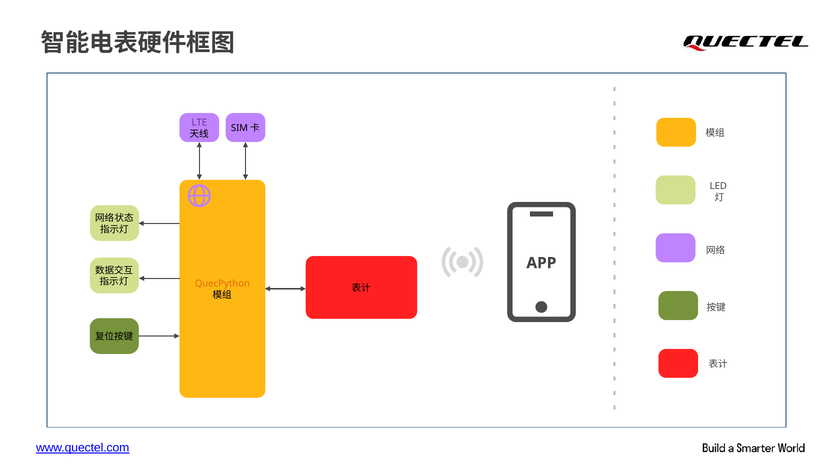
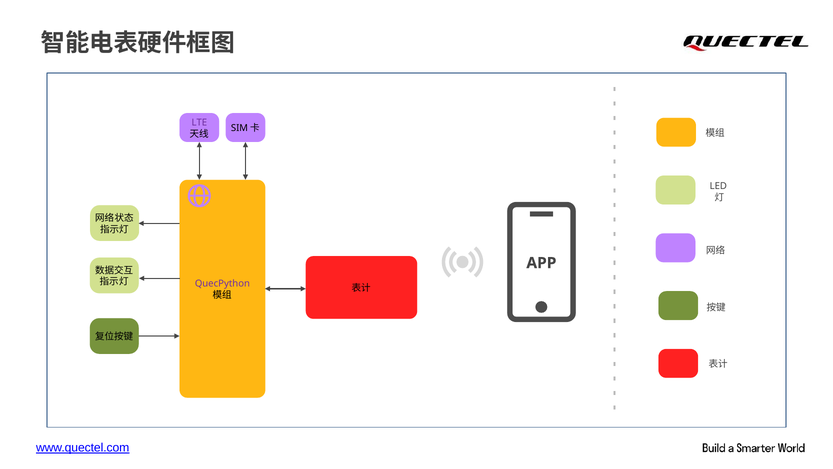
QuecPython colour: orange -> purple
